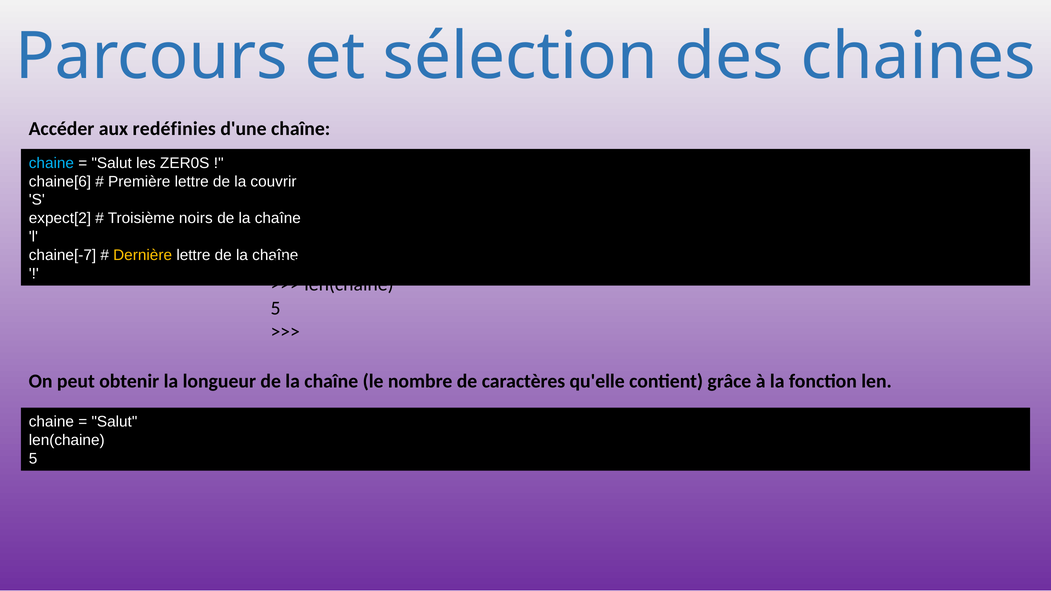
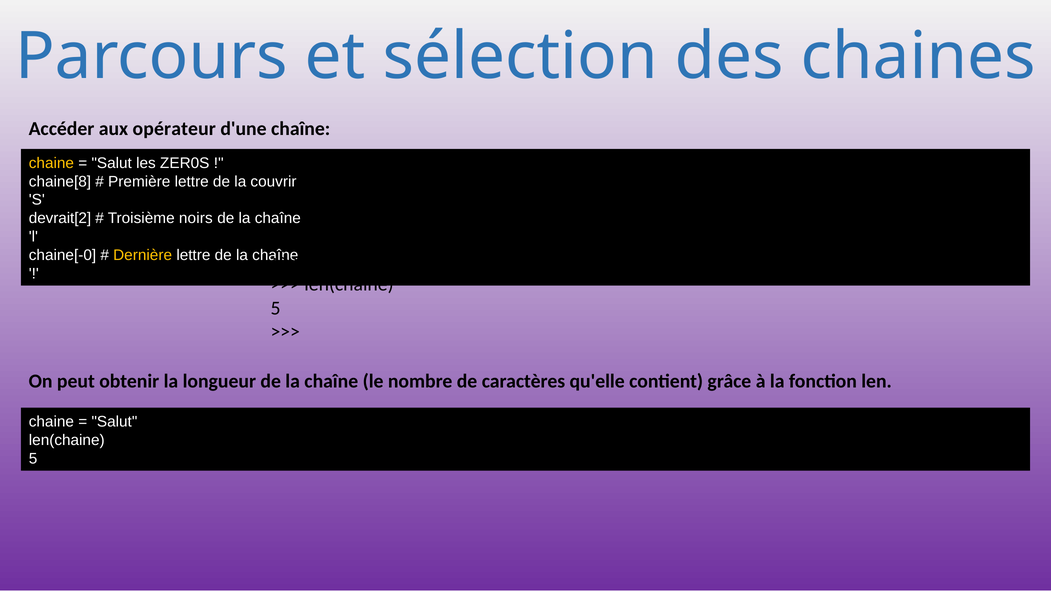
redéfinies: redéfinies -> opérateur
chaine at (51, 163) colour: light blue -> yellow
chaine[6: chaine[6 -> chaine[8
expect[2: expect[2 -> devrait[2
chaine[-7: chaine[-7 -> chaine[-0
